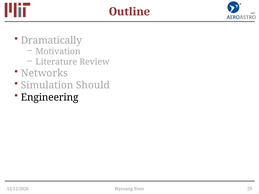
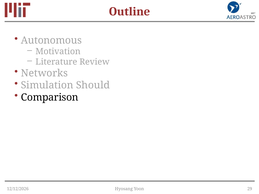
Dramatically: Dramatically -> Autonomous
Engineering: Engineering -> Comparison
